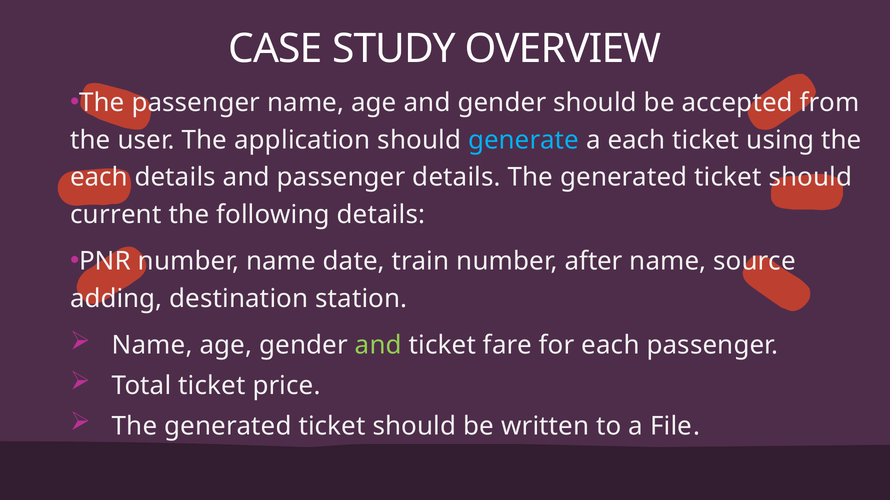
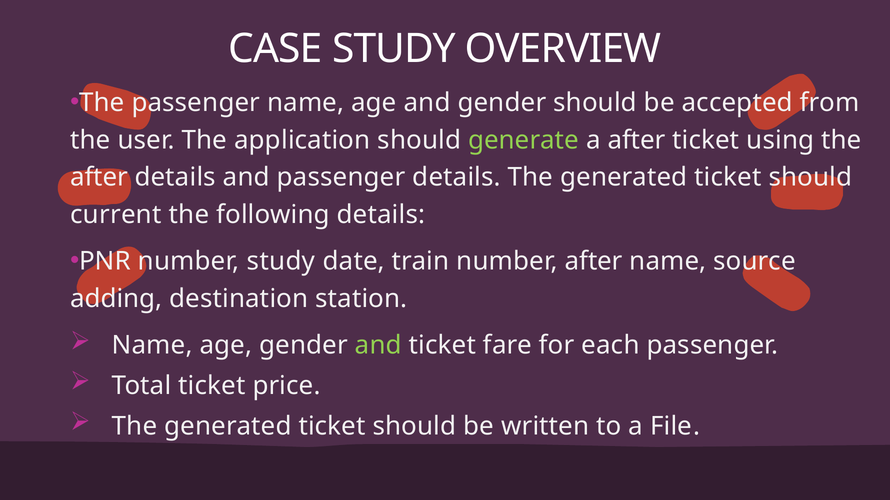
generate colour: light blue -> light green
a each: each -> after
each at (99, 178): each -> after
number name: name -> study
